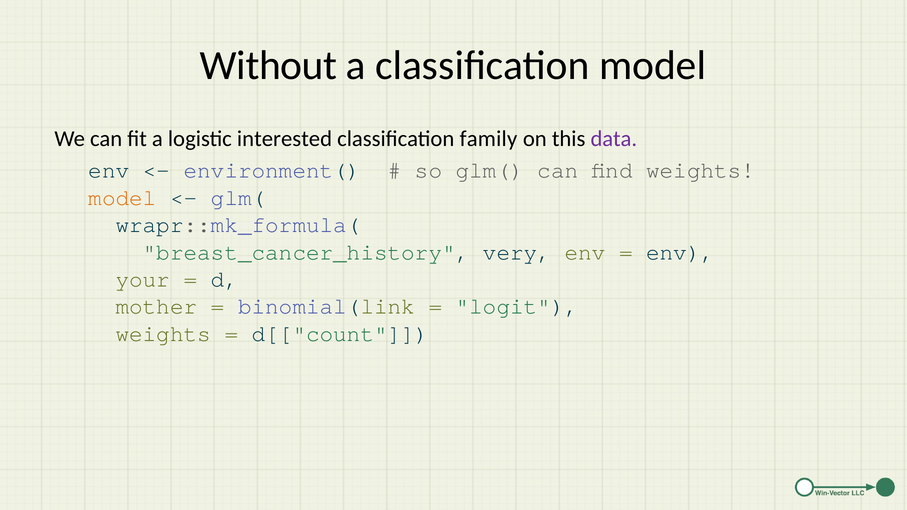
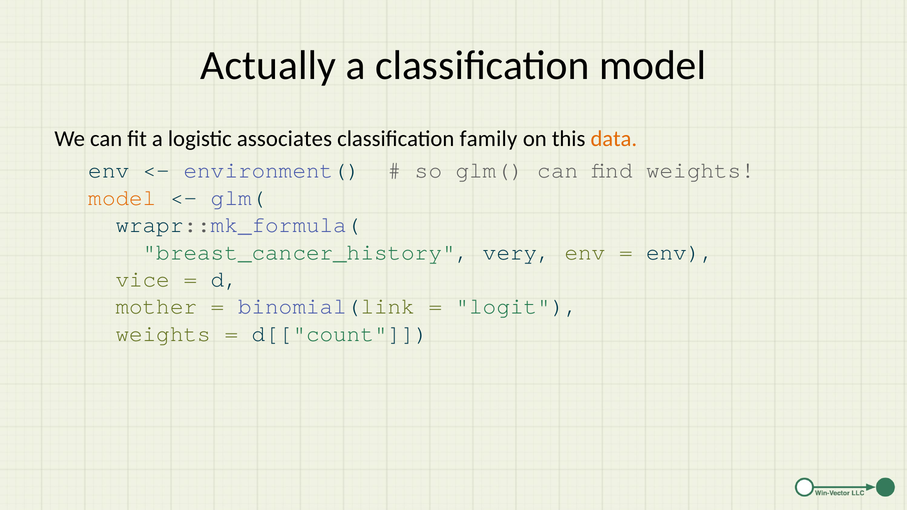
Without: Without -> Actually
interested: interested -> associates
data colour: purple -> orange
your: your -> vice
